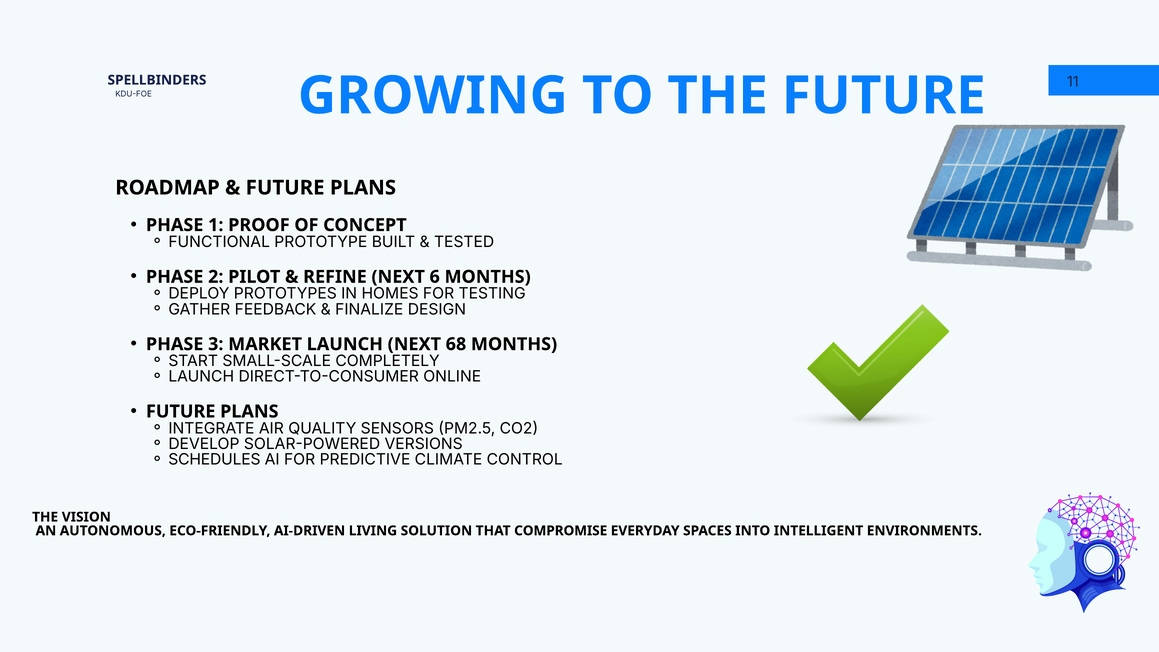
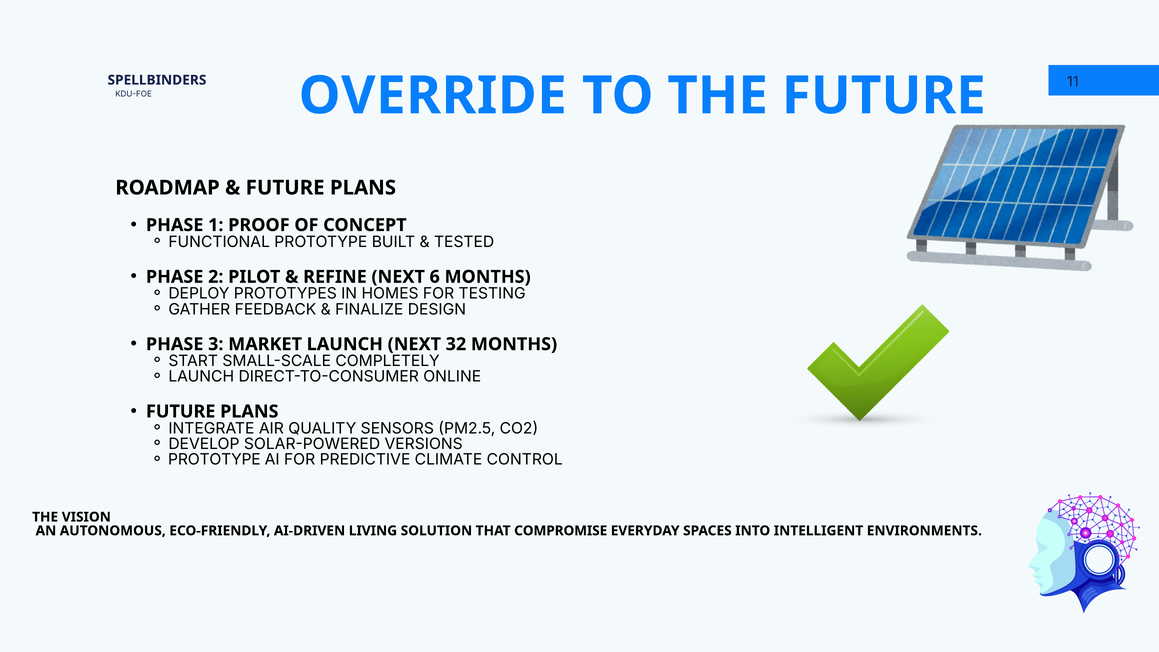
GROWING: GROWING -> OVERRIDE
68: 68 -> 32
SCHEDULES at (214, 460): SCHEDULES -> PROTOTYPE
